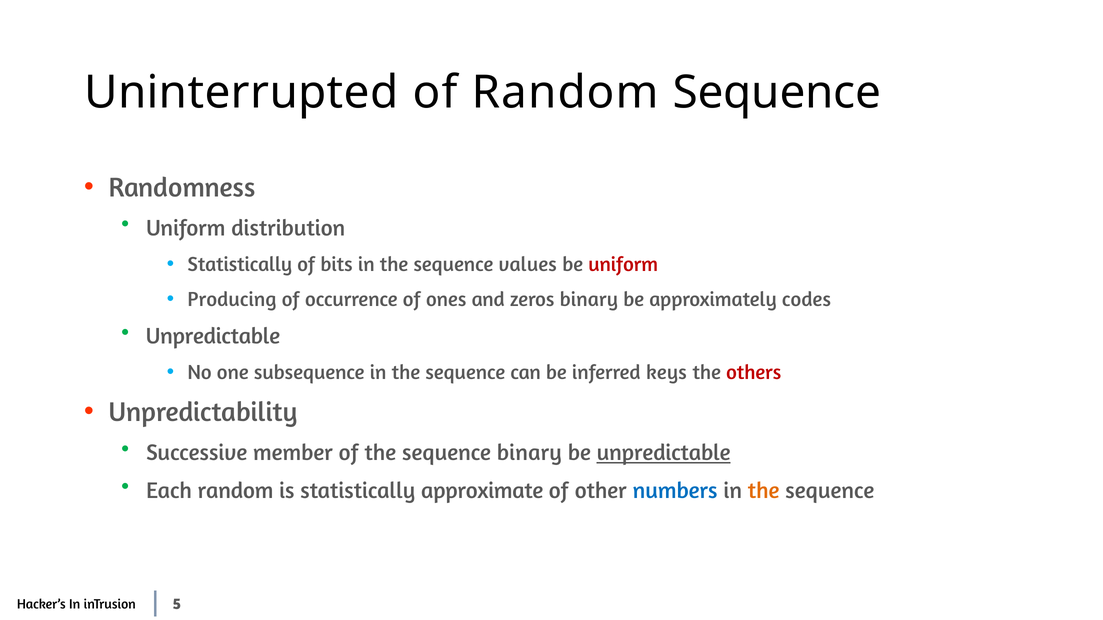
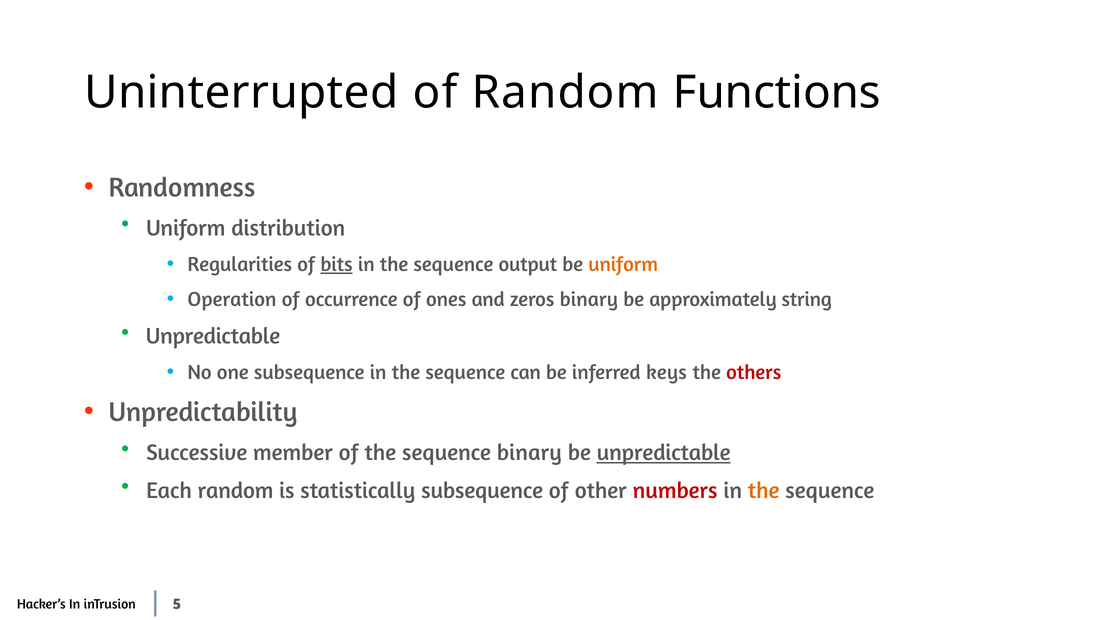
Random Sequence: Sequence -> Functions
Statistically at (240, 265): Statistically -> Regularities
bits underline: none -> present
values: values -> output
uniform at (623, 265) colour: red -> orange
Producing: Producing -> Operation
codes: codes -> string
statistically approximate: approximate -> subsequence
numbers colour: blue -> red
